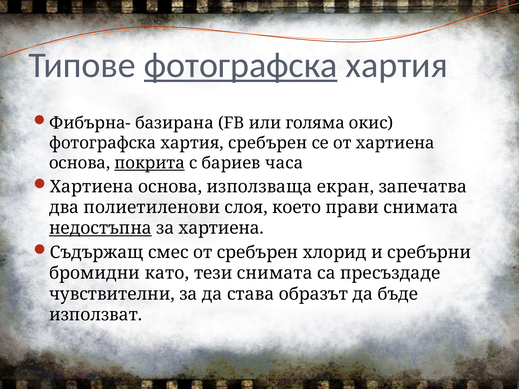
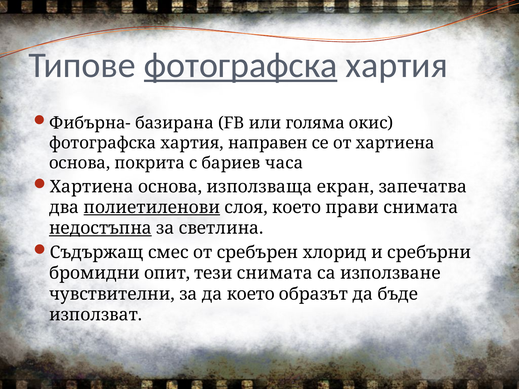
хартия сребърен: сребърен -> направен
покрита underline: present -> none
полиетиленови underline: none -> present
за хартиена: хартиена -> светлина
като: като -> опит
пресъздаде: пресъздаде -> използване
да става: става -> което
